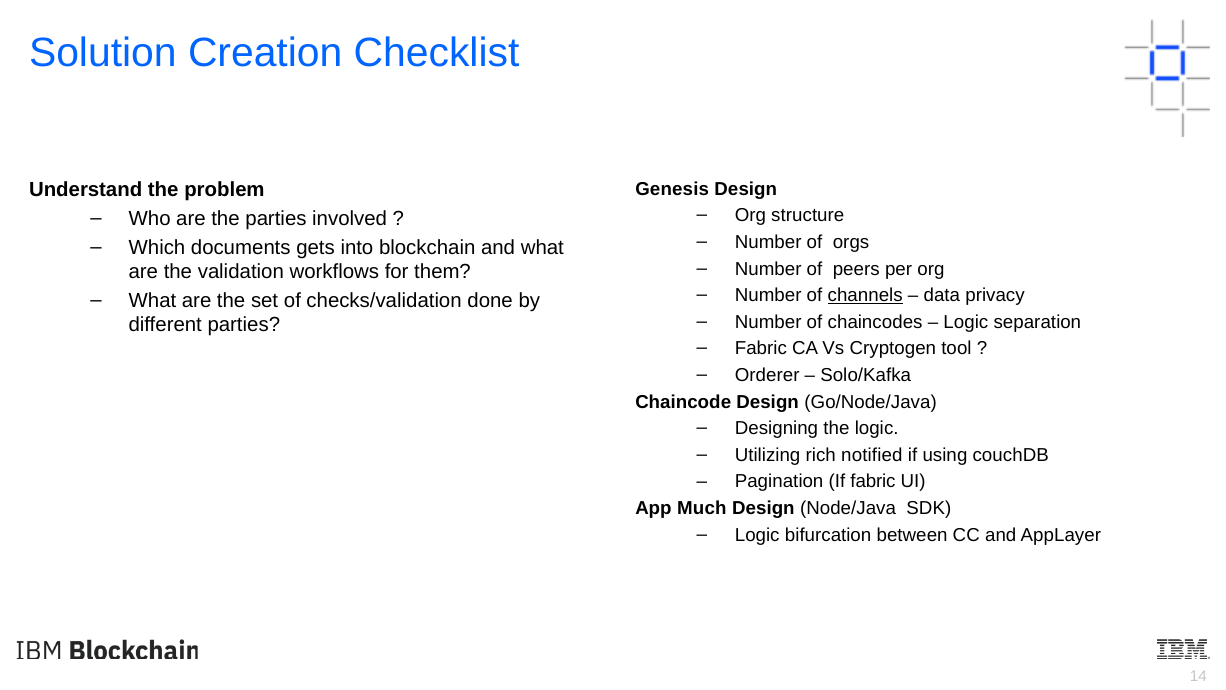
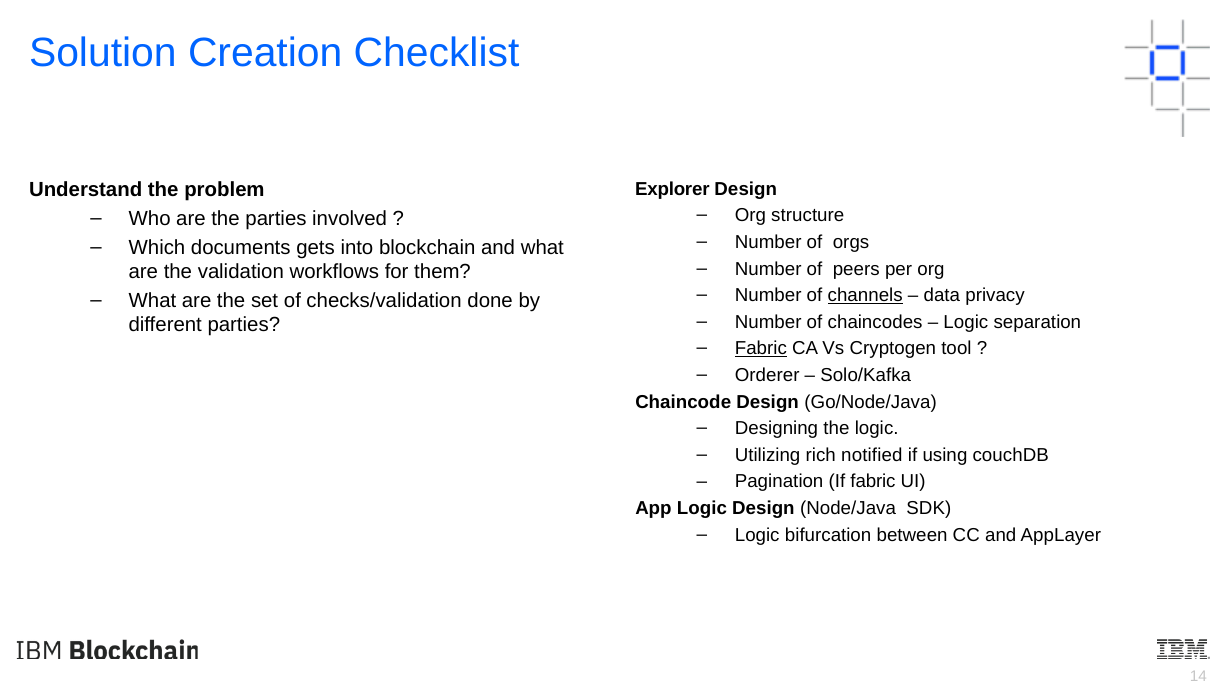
Genesis: Genesis -> Explorer
Fabric at (761, 349) underline: none -> present
App Much: Much -> Logic
